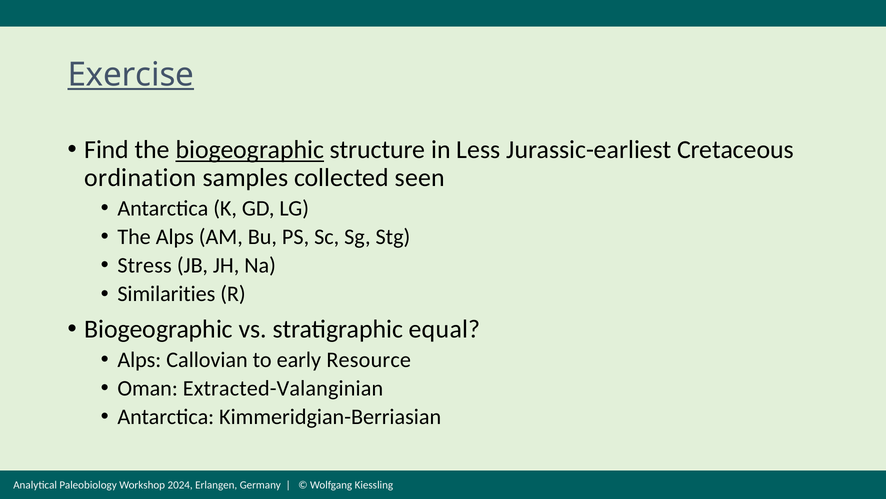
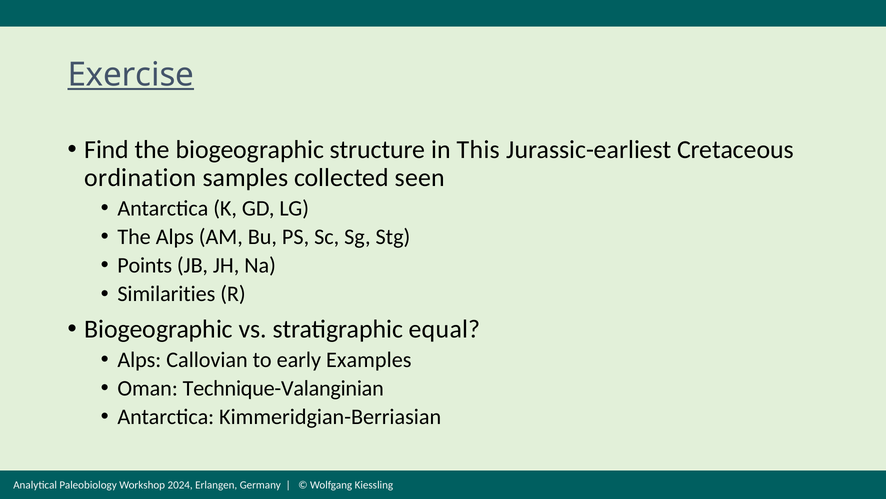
biogeographic at (250, 150) underline: present -> none
Less: Less -> This
Stress: Stress -> Points
Resource: Resource -> Examples
Extracted-Valanginian: Extracted-Valanginian -> Technique-Valanginian
